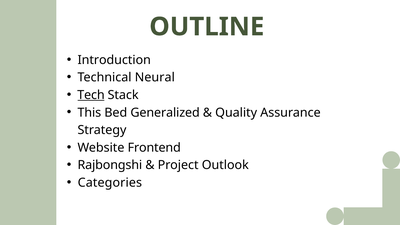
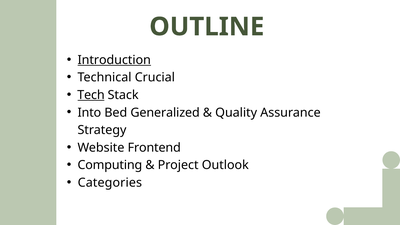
Introduction underline: none -> present
Neural: Neural -> Crucial
This: This -> Into
Rajbongshi: Rajbongshi -> Computing
